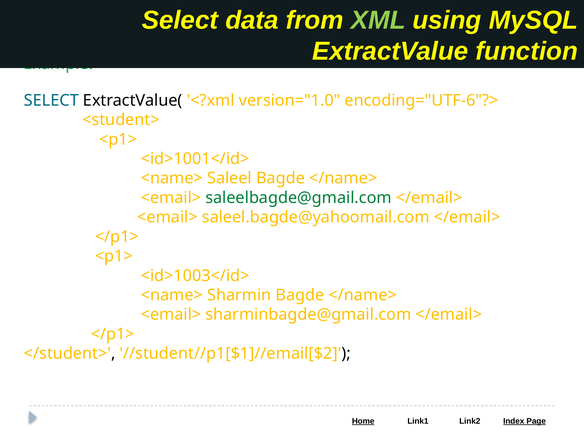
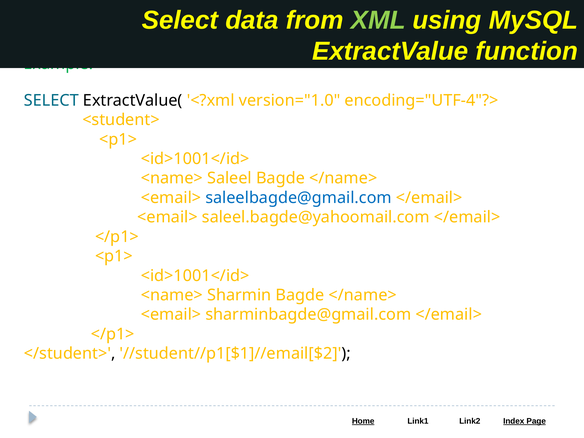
encoding="UTF-6"?>: encoding="UTF-6"?> -> encoding="UTF-4"?>
saleelbagde@gmail.com colour: green -> blue
<id>1003</id> at (195, 276): <id>1003</id> -> <id>1001</id>
